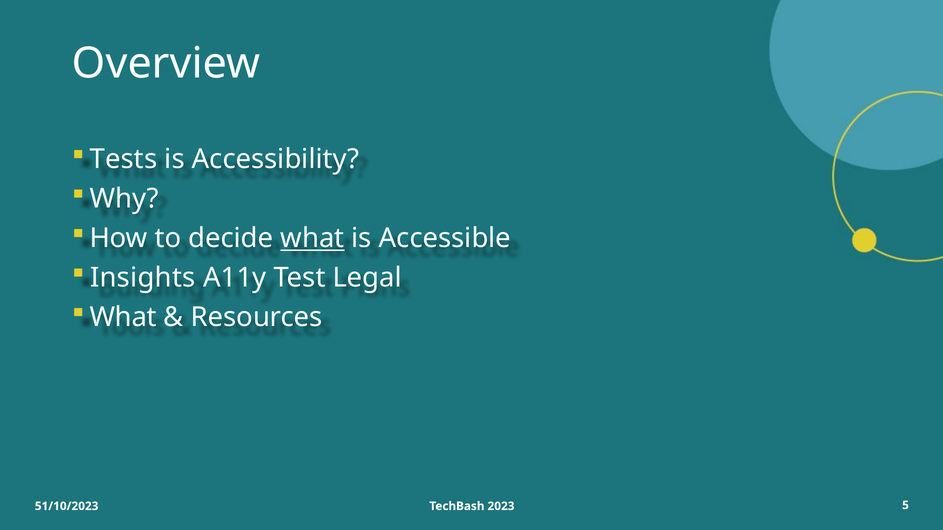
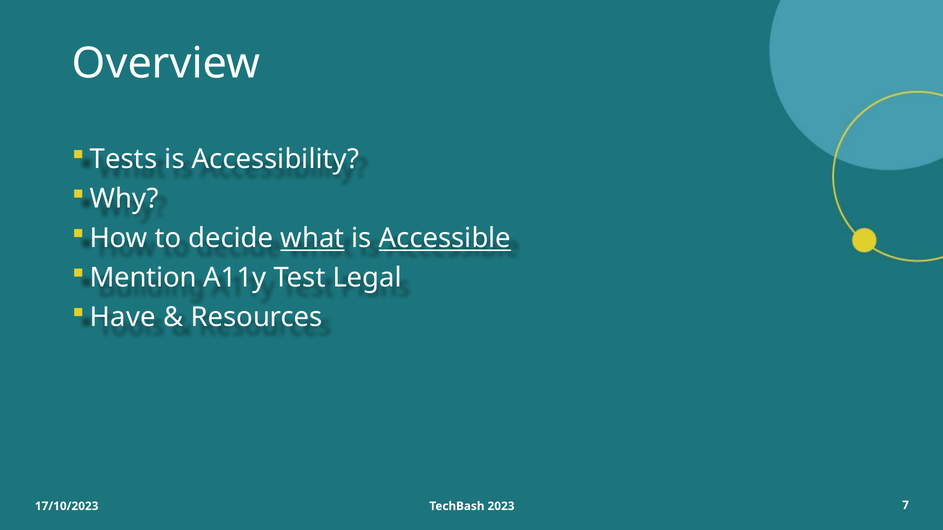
Accessible underline: none -> present
Insights: Insights -> Mention
What at (123, 318): What -> Have
51/10/2023: 51/10/2023 -> 17/10/2023
5: 5 -> 7
